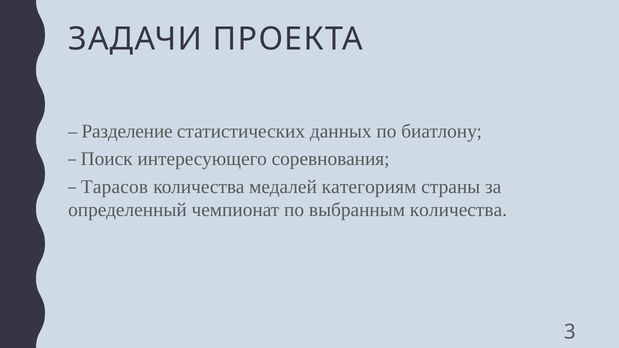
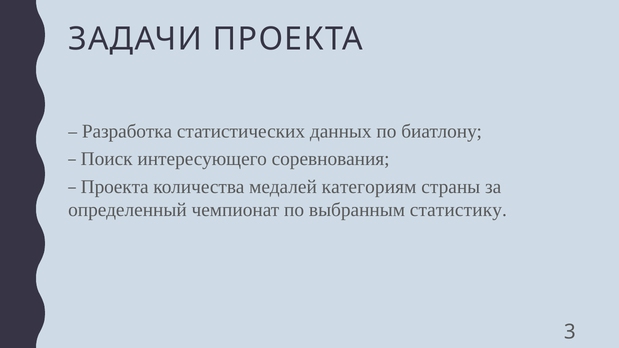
Разделение: Разделение -> Разработка
Тарасов at (115, 187): Тарасов -> Проекта
выбранным количества: количества -> статистику
